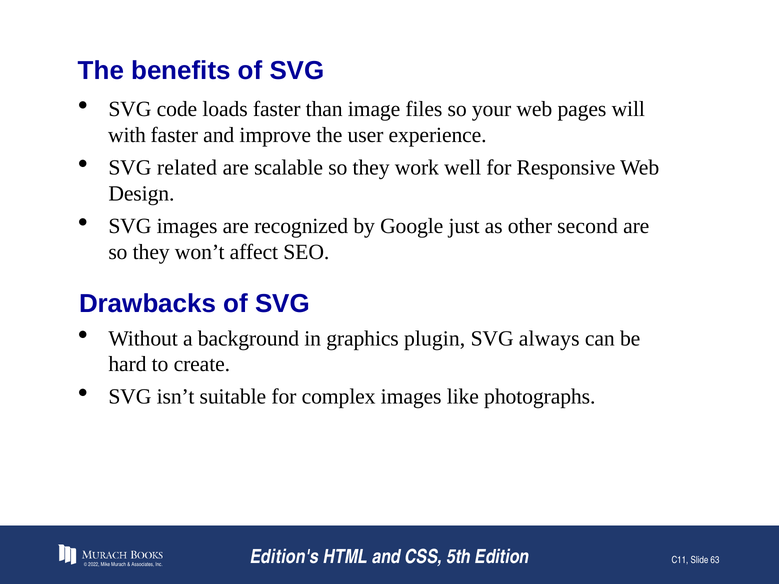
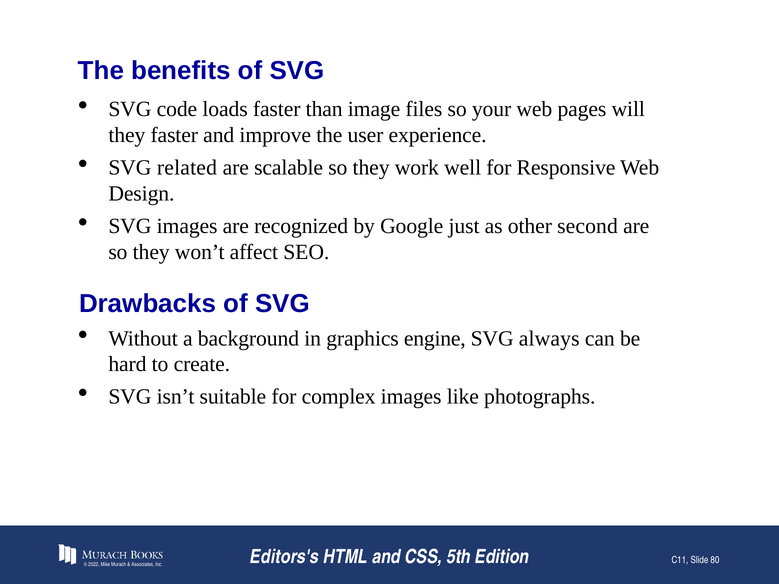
with at (127, 135): with -> they
plugin: plugin -> engine
Edition's: Edition's -> Editors's
63: 63 -> 80
